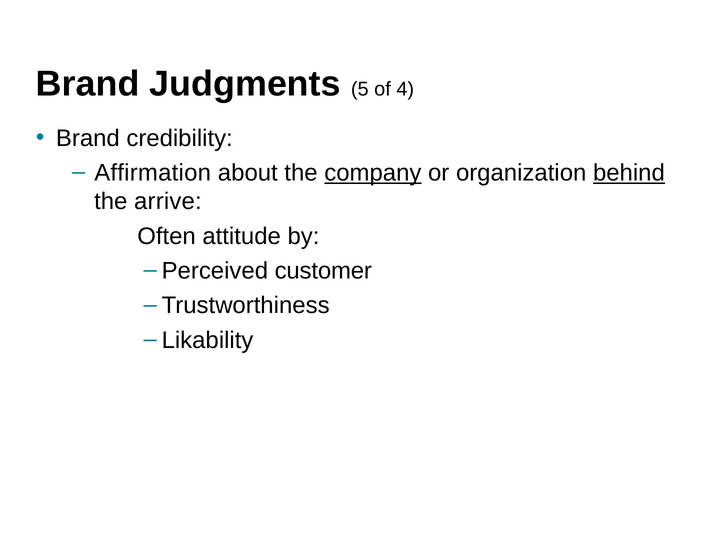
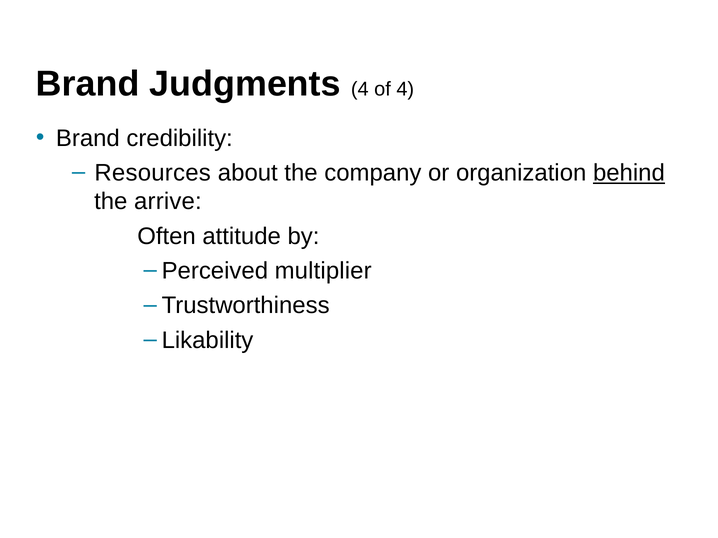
Judgments 5: 5 -> 4
Affirmation: Affirmation -> Resources
company underline: present -> none
customer: customer -> multiplier
